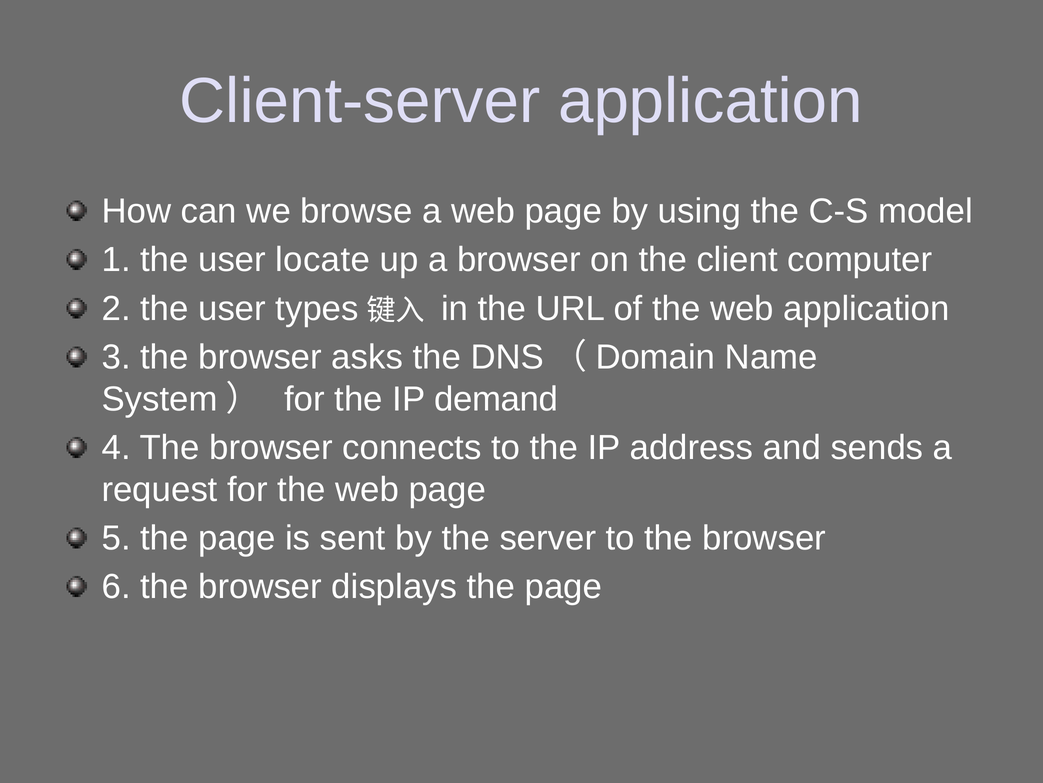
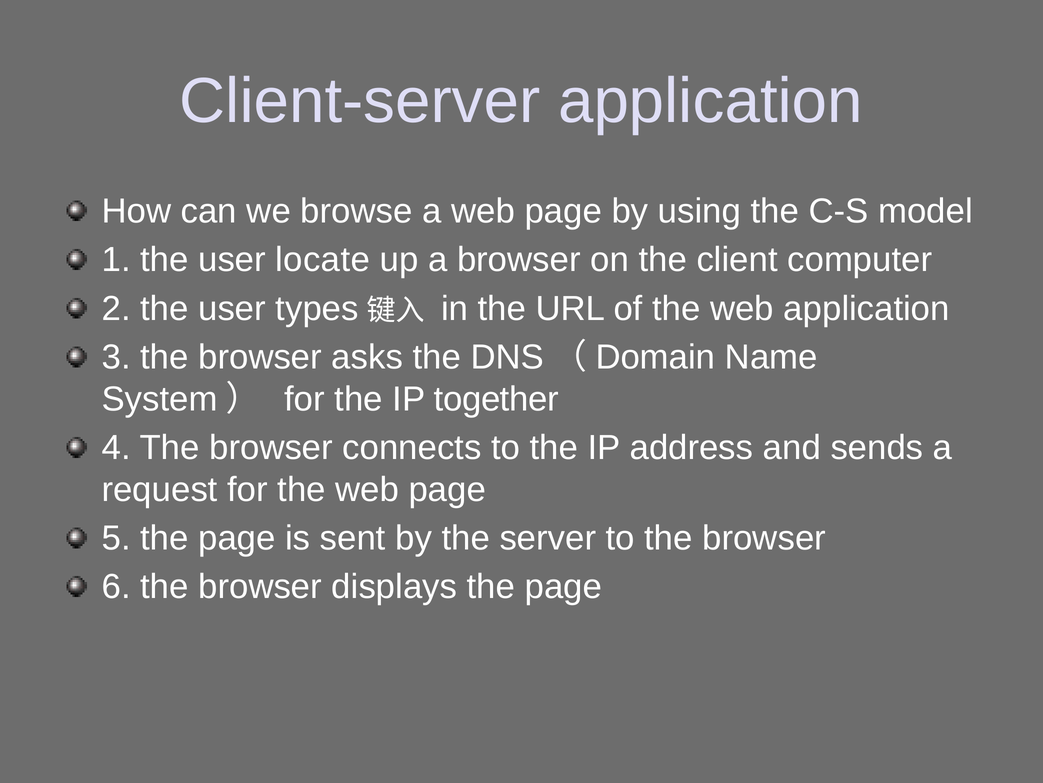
demand: demand -> together
